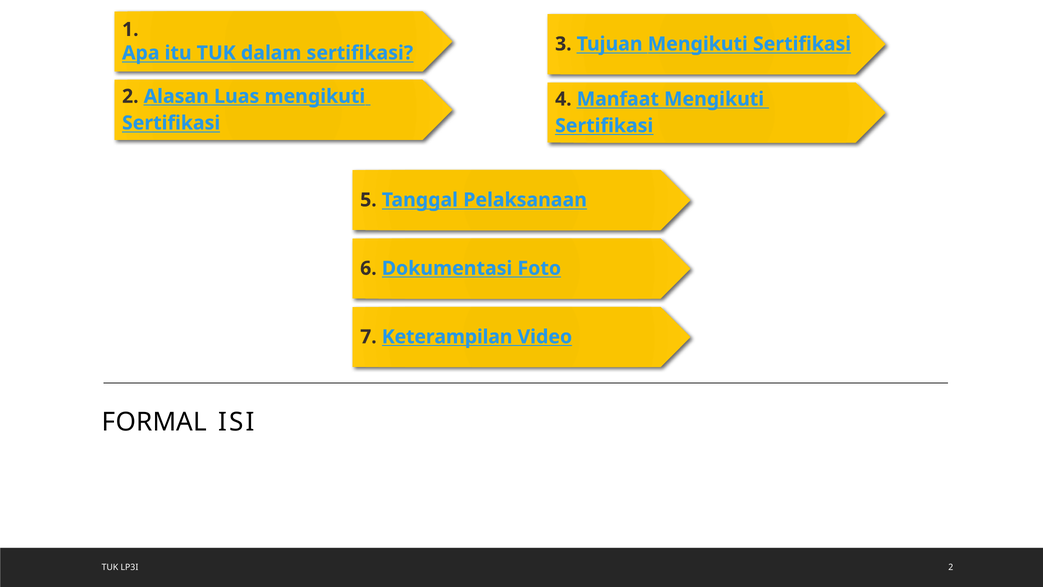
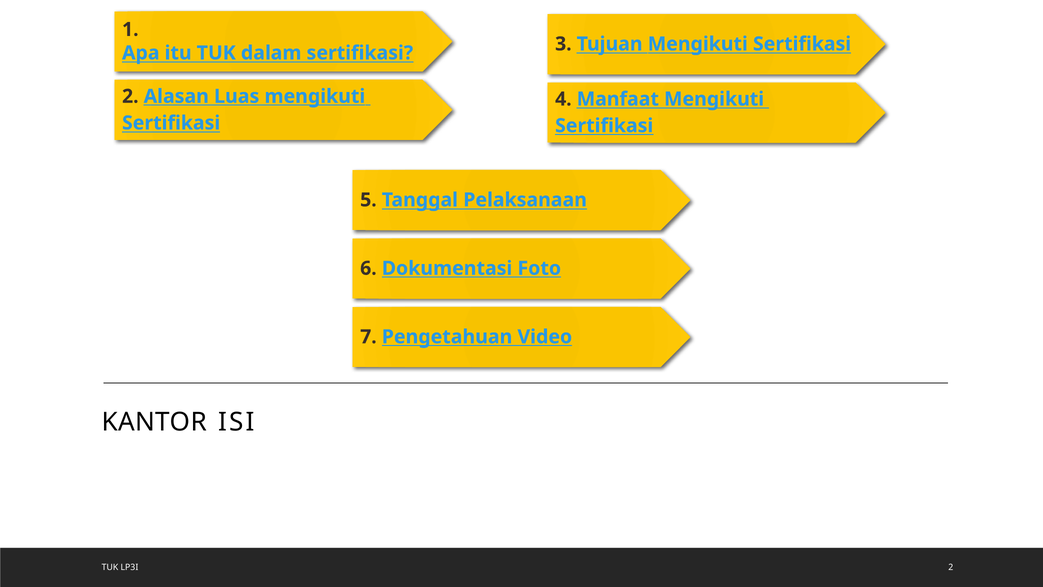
Keterampilan: Keterampilan -> Pengetahuan
FORMAL: FORMAL -> KANTOR
